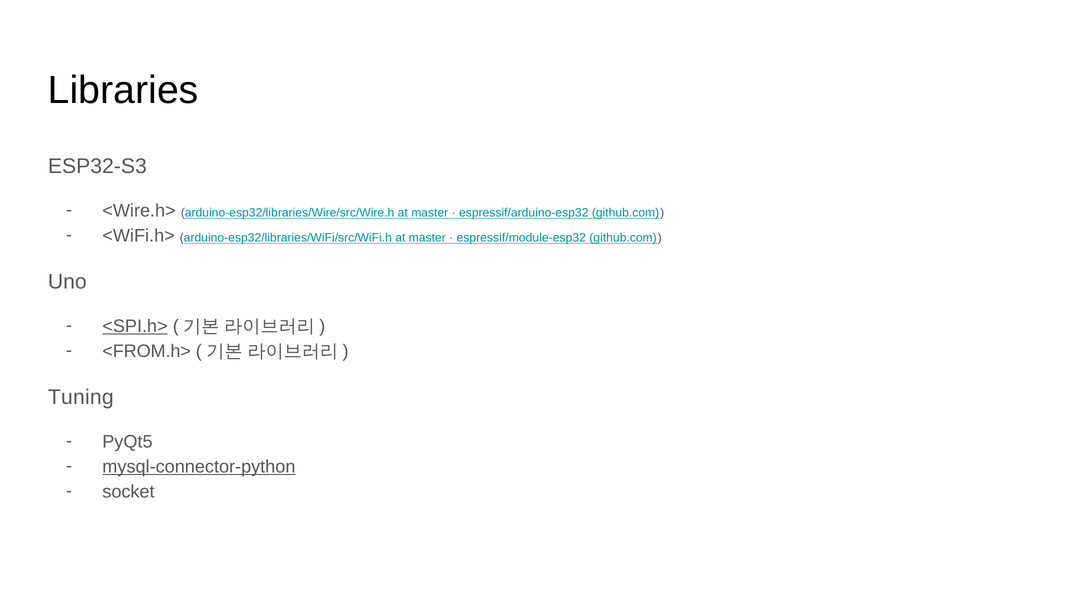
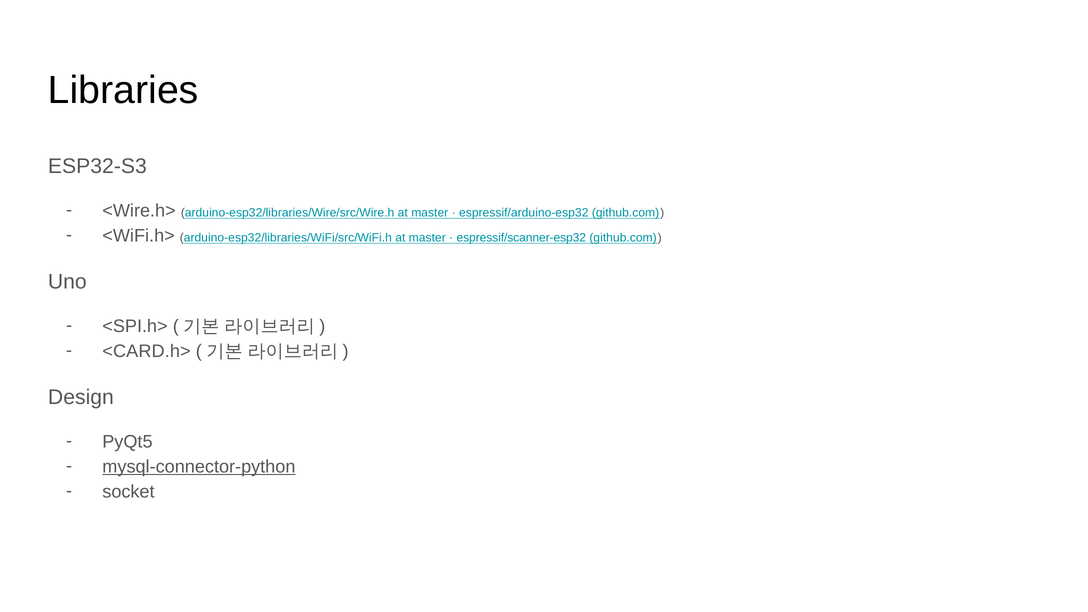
espressif/module-esp32: espressif/module-esp32 -> espressif/scanner-esp32
<SPI.h> underline: present -> none
<FROM.h>: <FROM.h> -> <CARD.h>
Tuning: Tuning -> Design
